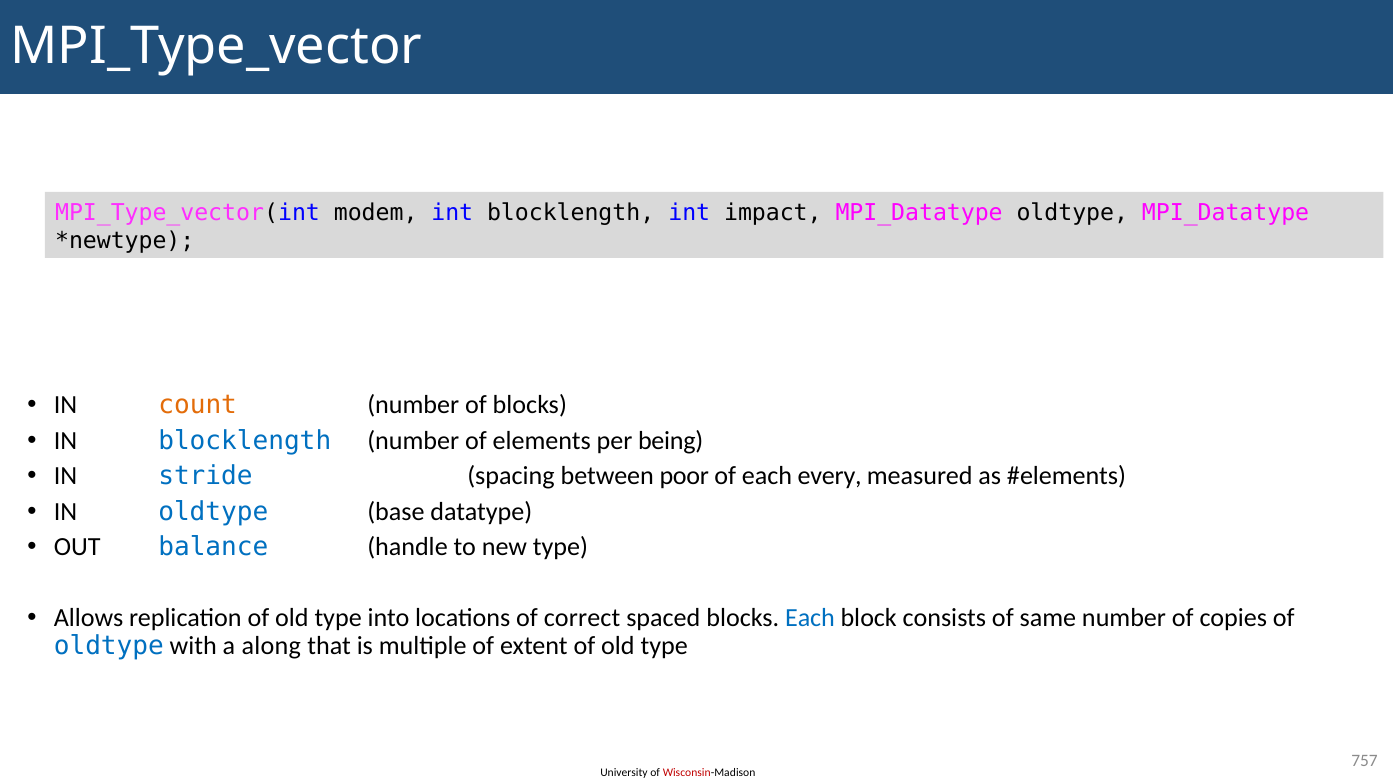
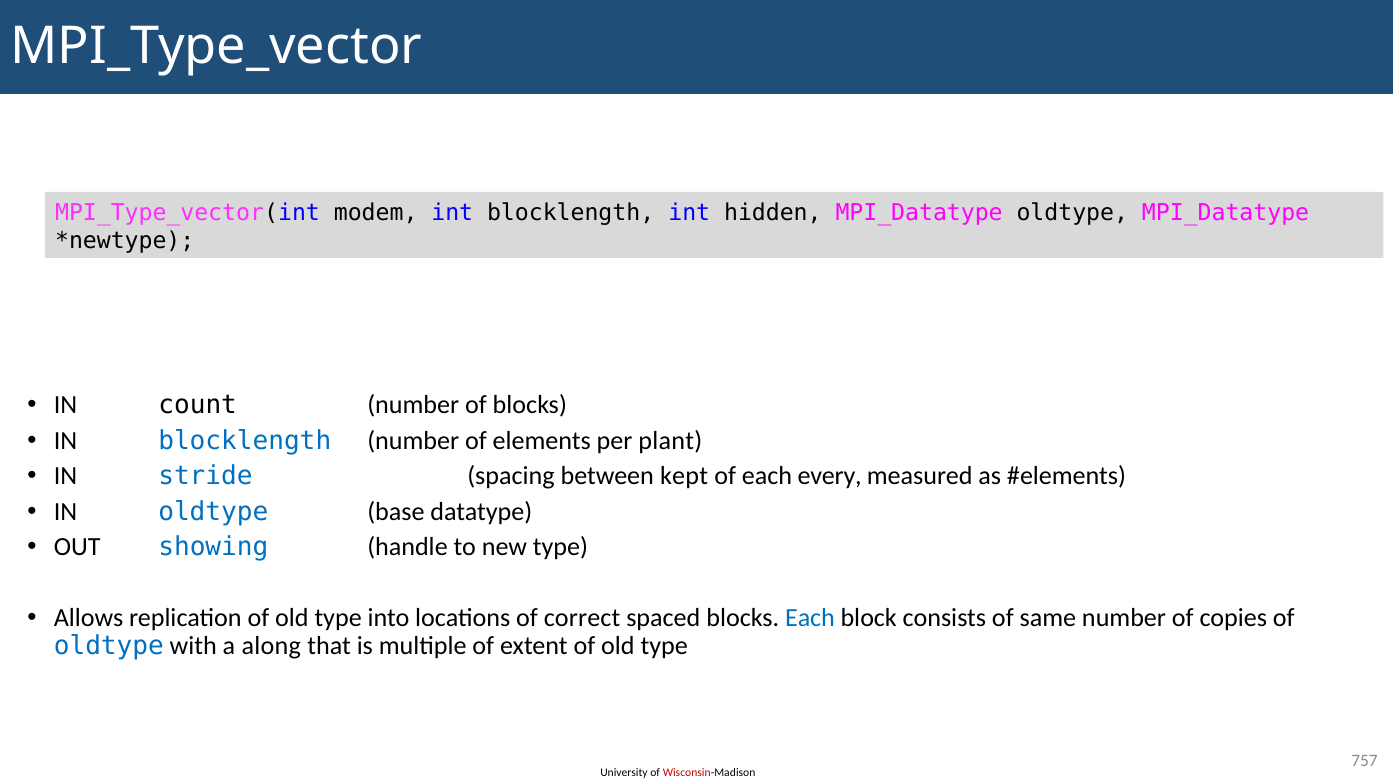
impact: impact -> hidden
count colour: orange -> black
being: being -> plant
poor: poor -> kept
balance: balance -> showing
